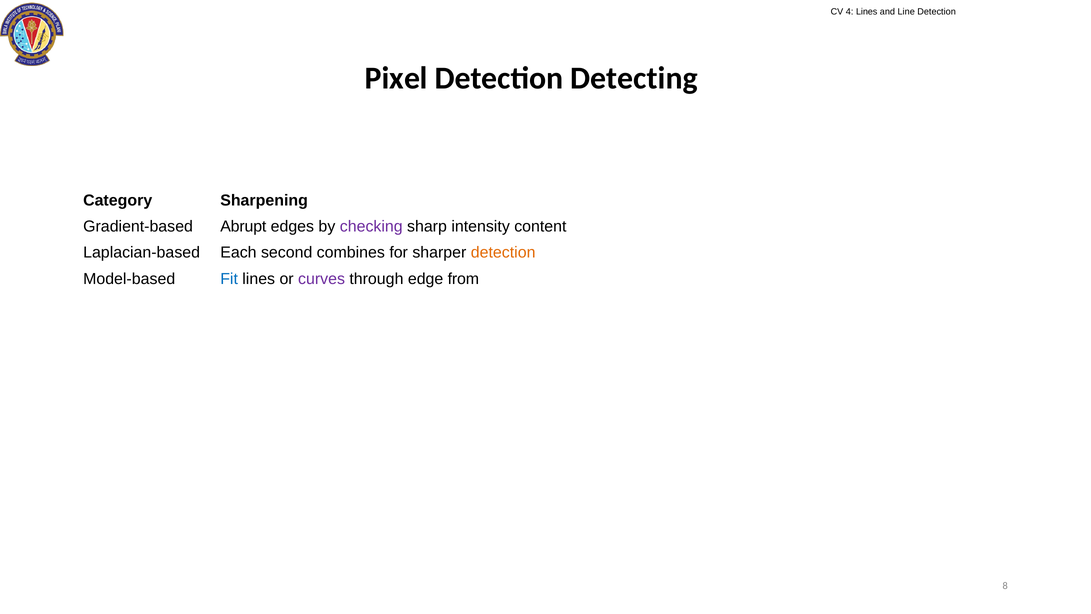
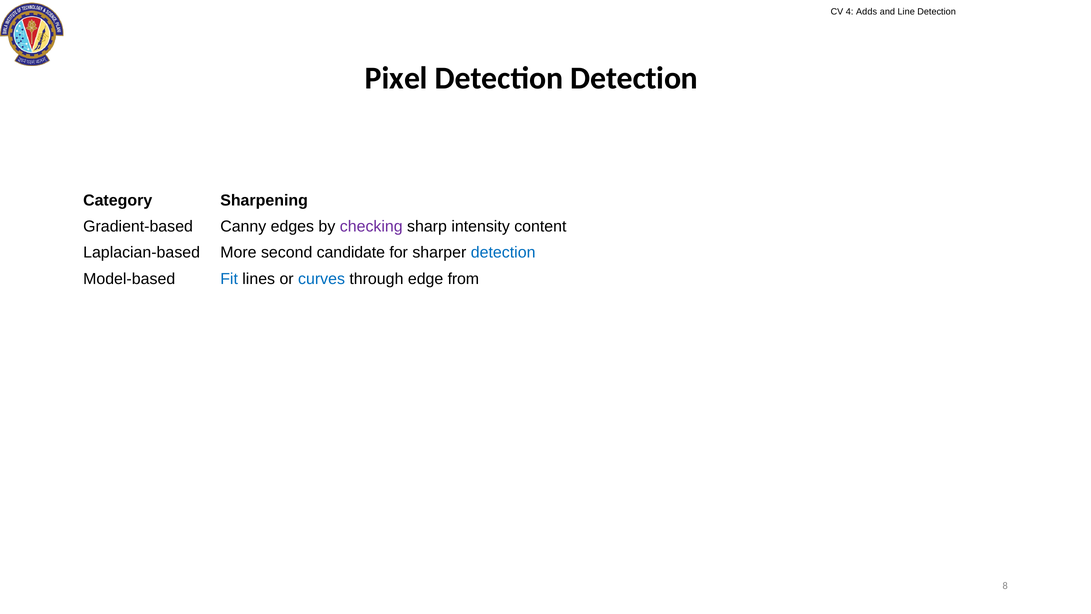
Lines at (867, 12): Lines -> Adds
Detection Detecting: Detecting -> Detection
Abrupt: Abrupt -> Canny
Each: Each -> More
combines: combines -> candidate
detection at (503, 253) colour: orange -> blue
curves colour: purple -> blue
